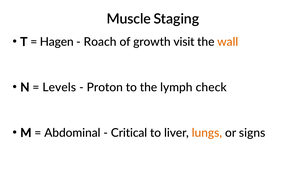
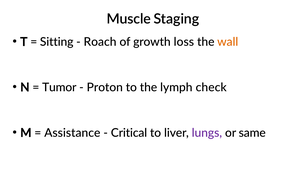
Hagen: Hagen -> Sitting
visit: visit -> loss
Levels: Levels -> Tumor
Abdominal: Abdominal -> Assistance
lungs colour: orange -> purple
signs: signs -> same
